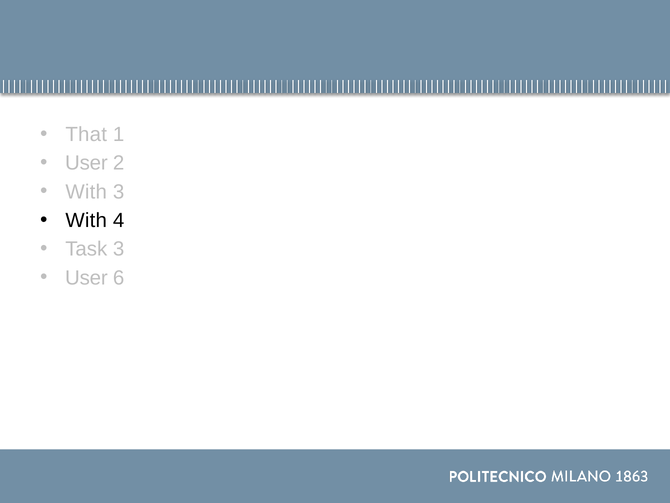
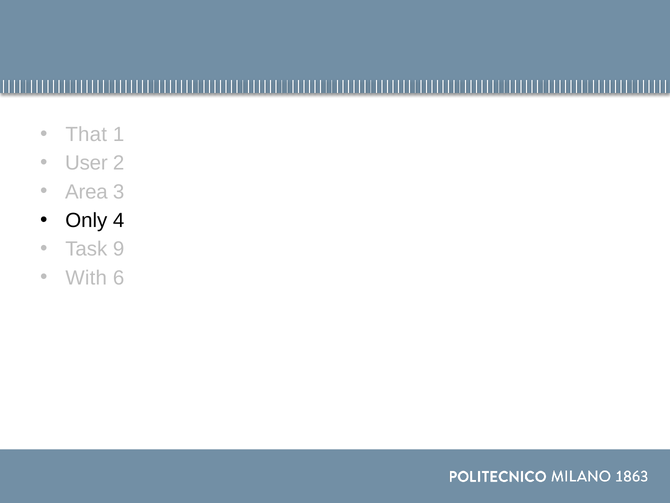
With at (86, 192): With -> Area
With at (86, 220): With -> Only
Task 3: 3 -> 9
User at (86, 278): User -> With
